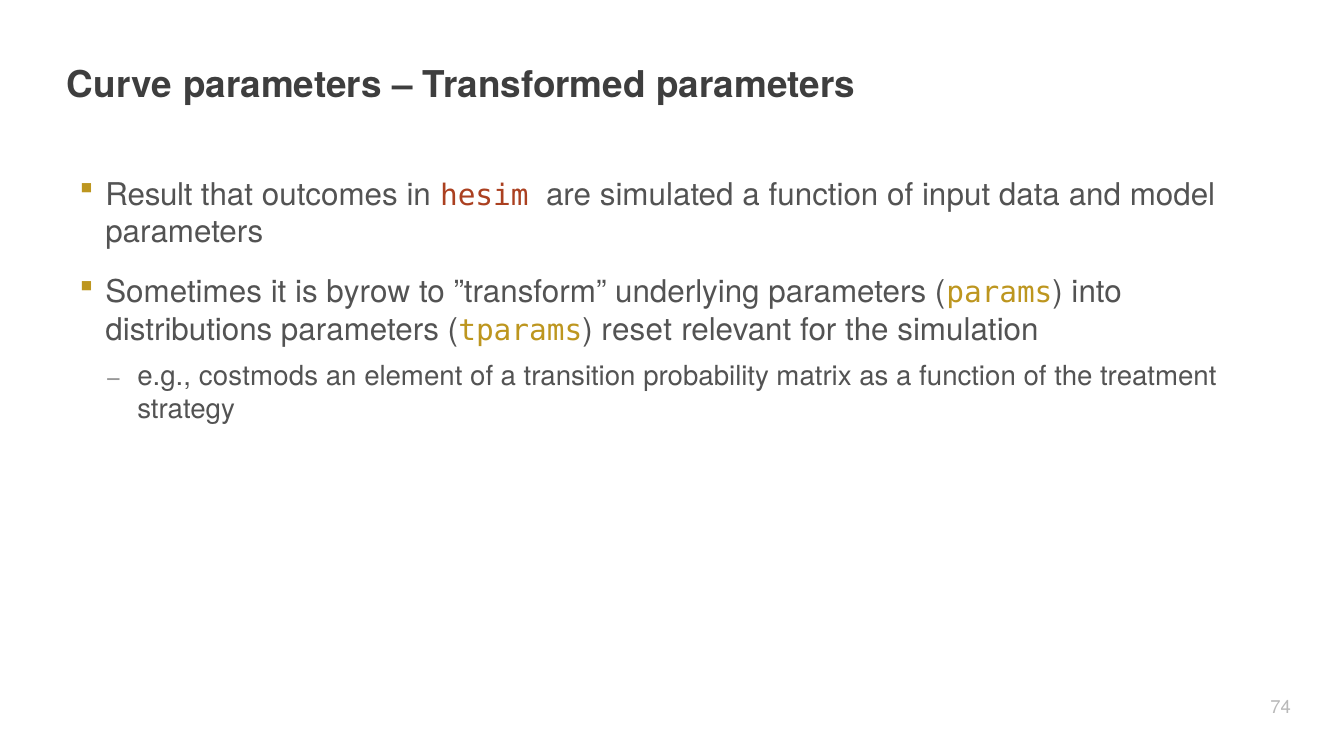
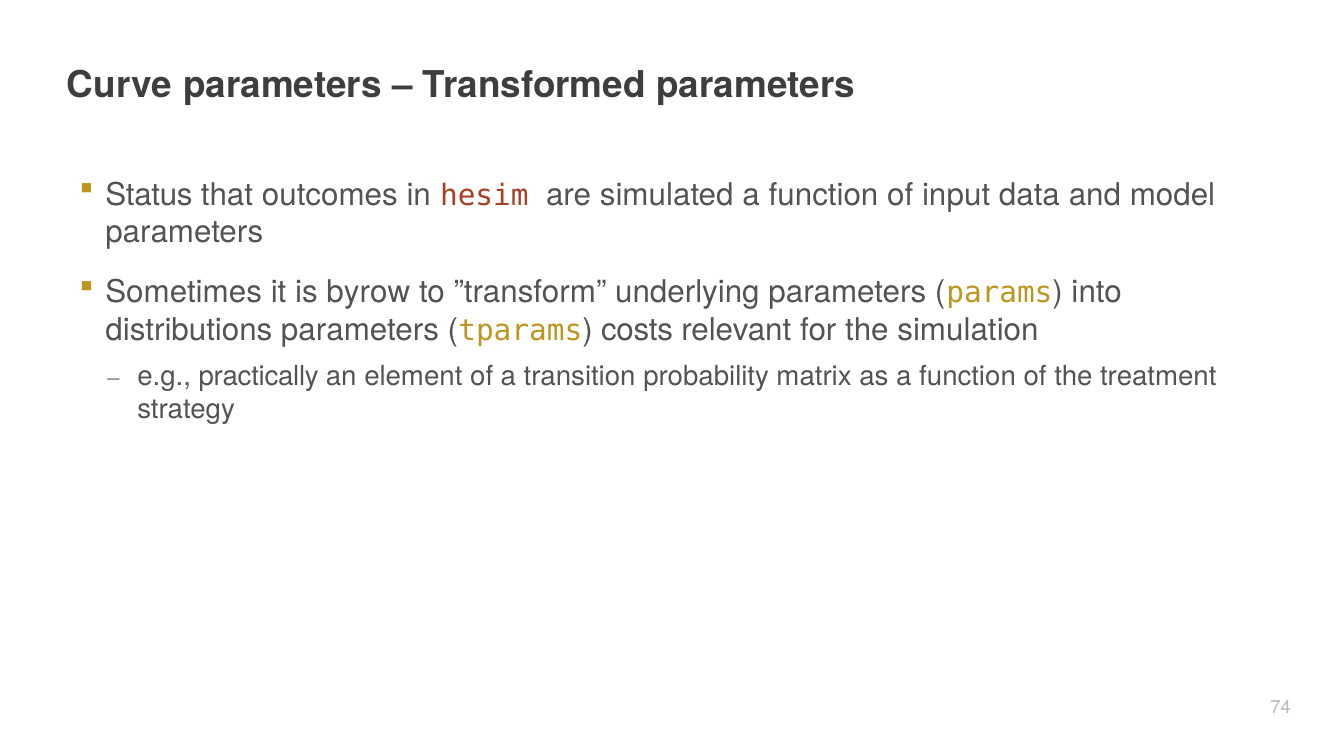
Result: Result -> Status
reset: reset -> costs
costmods: costmods -> practically
